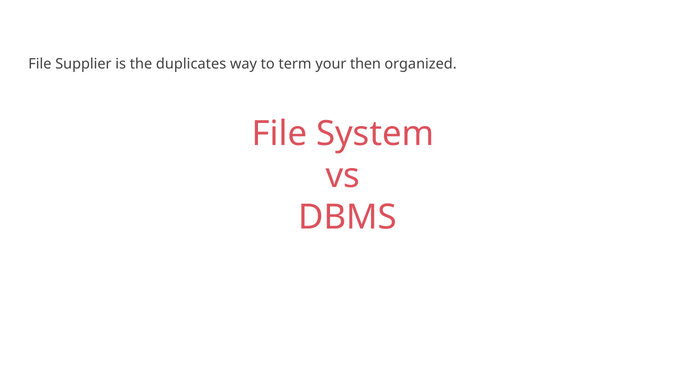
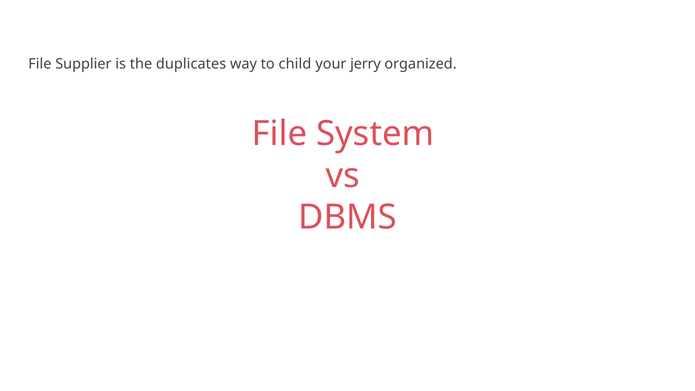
term: term -> child
then: then -> jerry
